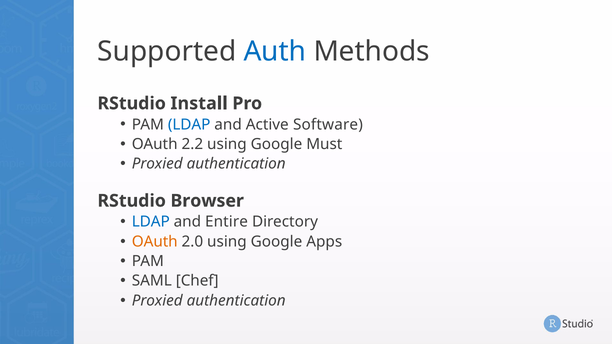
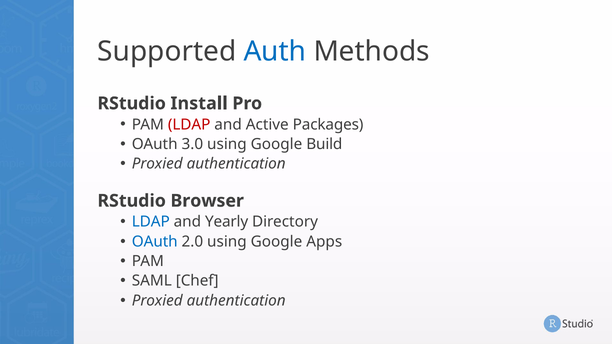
LDAP at (189, 125) colour: blue -> red
Software: Software -> Packages
2.2: 2.2 -> 3.0
Must: Must -> Build
Entire: Entire -> Yearly
OAuth at (155, 242) colour: orange -> blue
